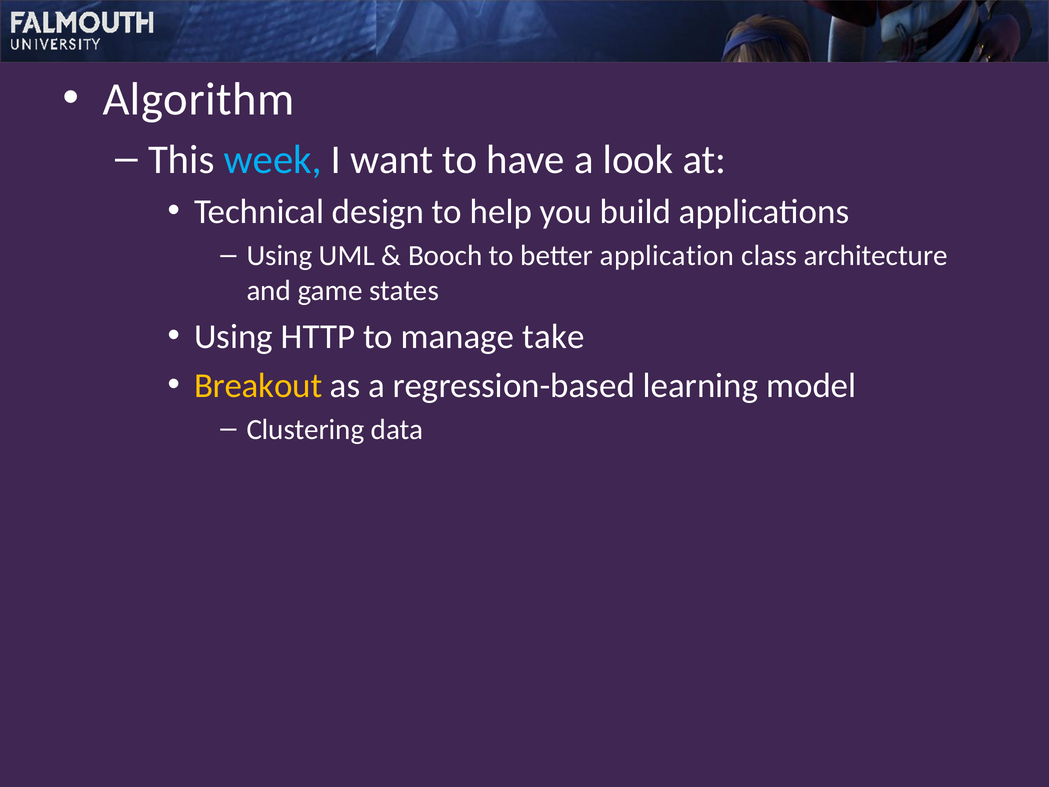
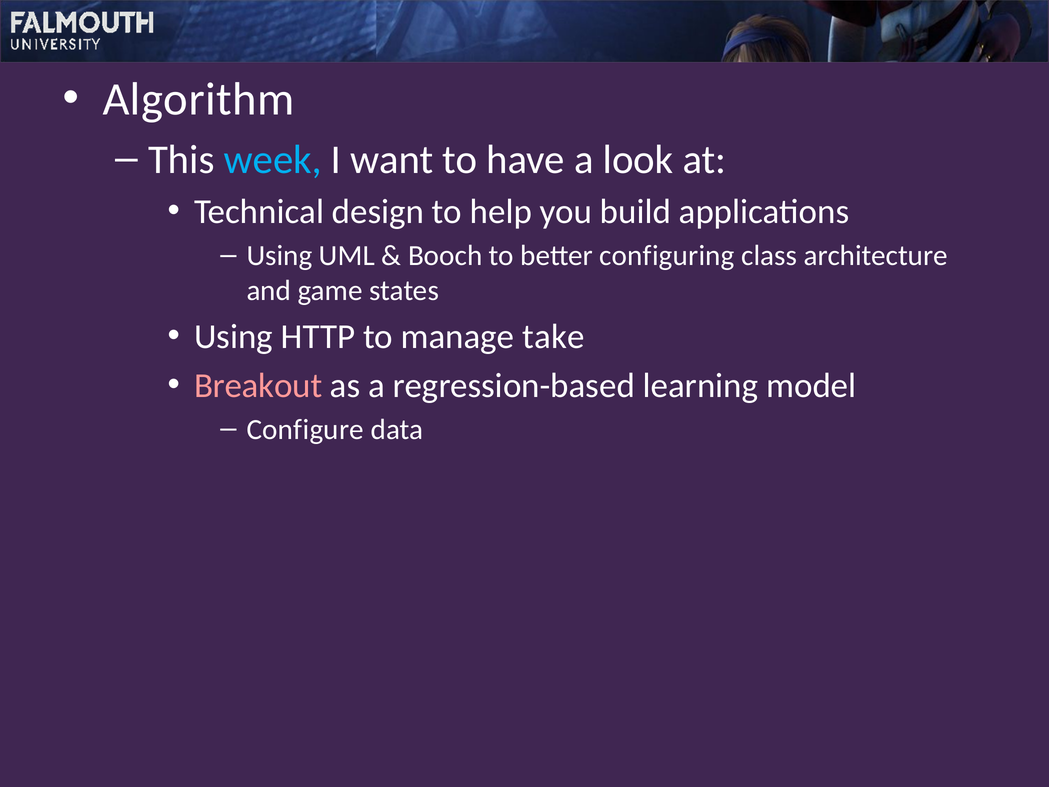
application: application -> configuring
Breakout colour: yellow -> pink
Clustering: Clustering -> Configure
